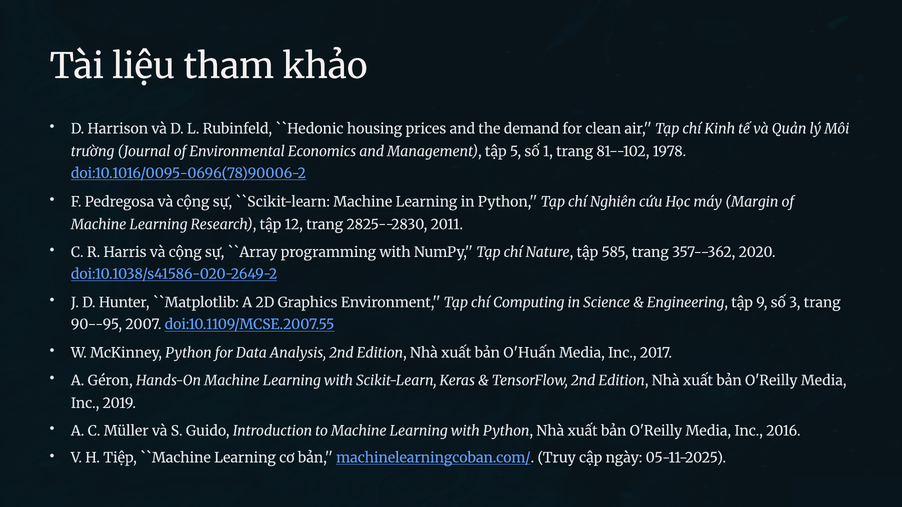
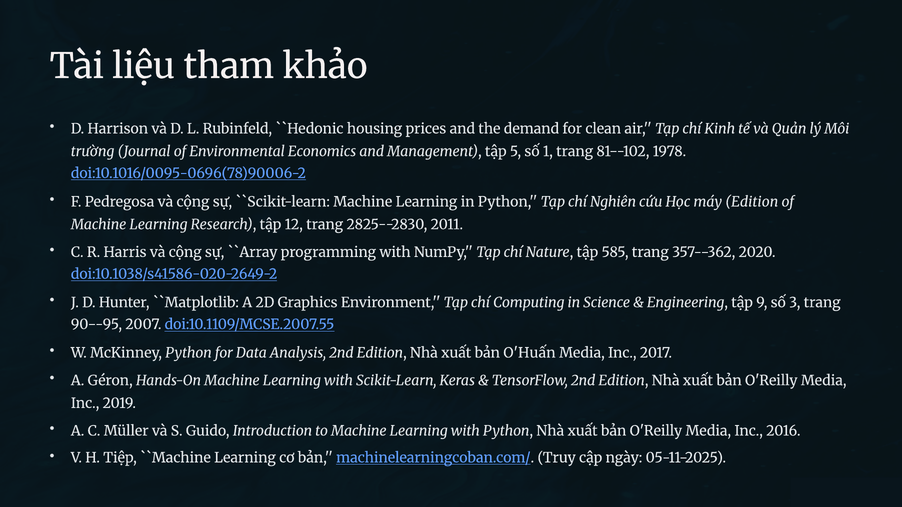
máy Margin: Margin -> Edition
